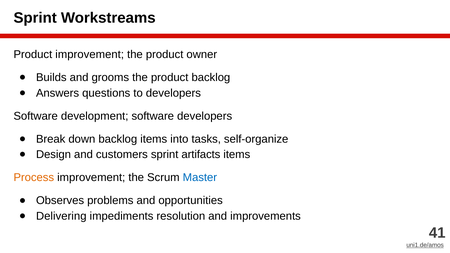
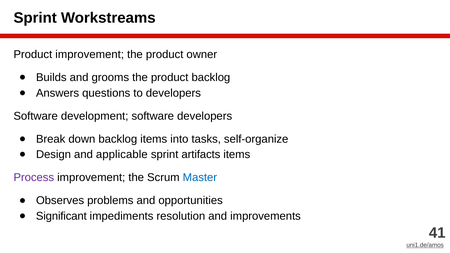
customers: customers -> applicable
Process colour: orange -> purple
Delivering: Delivering -> Significant
